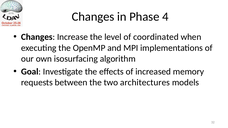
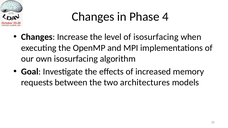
of coordinated: coordinated -> isosurfacing
